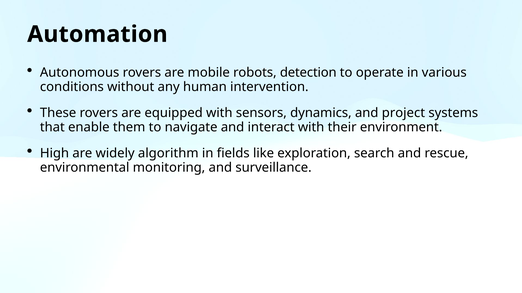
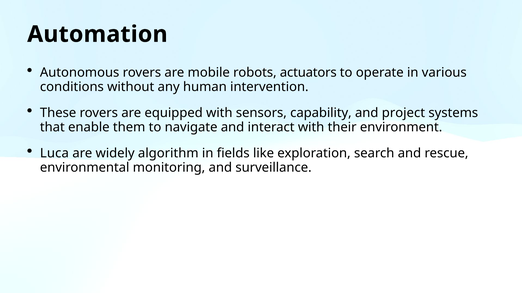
detection: detection -> actuators
dynamics: dynamics -> capability
High: High -> Luca
